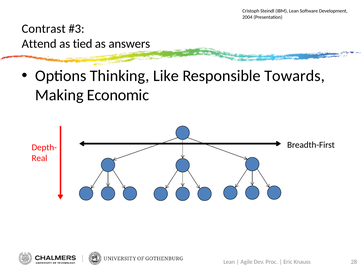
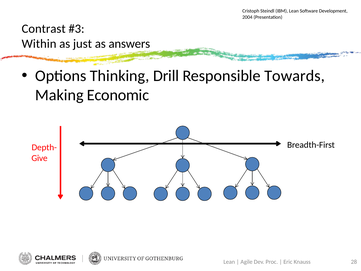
Attend: Attend -> Within
tied: tied -> just
Like: Like -> Drill
Real: Real -> Give
